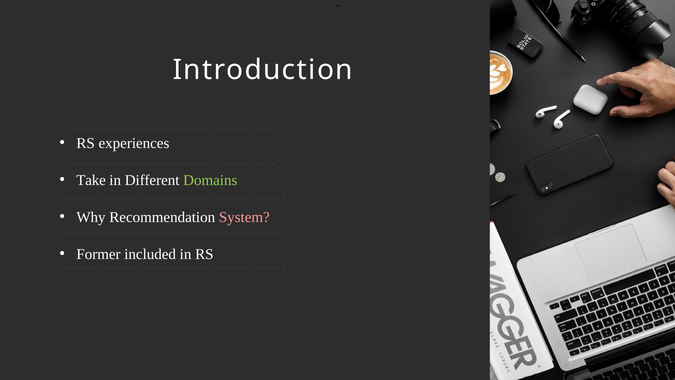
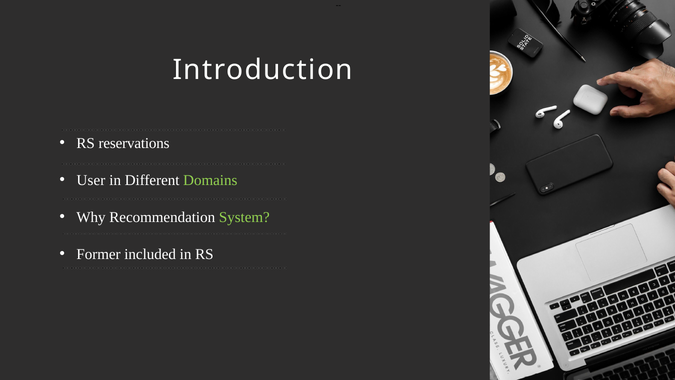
experiences: experiences -> reservations
Take: Take -> User
System colour: pink -> light green
